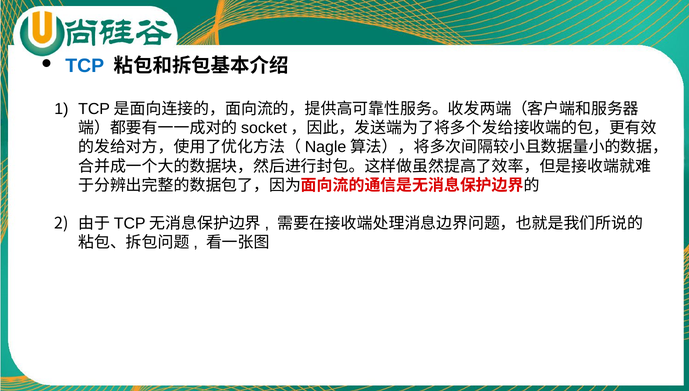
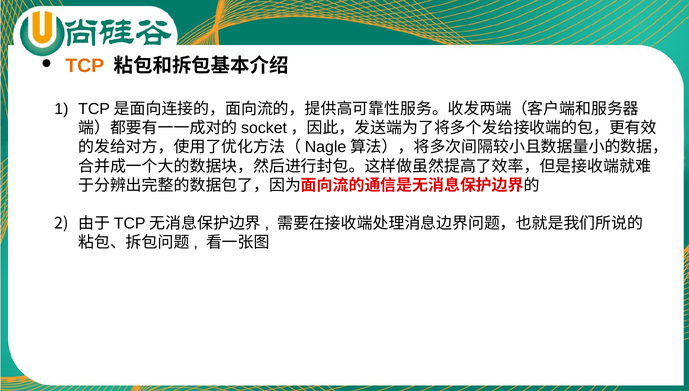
TCP colour: blue -> orange
